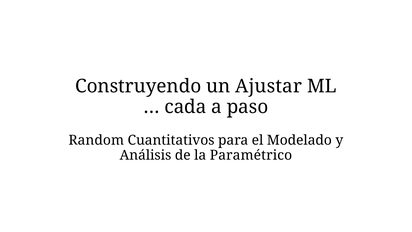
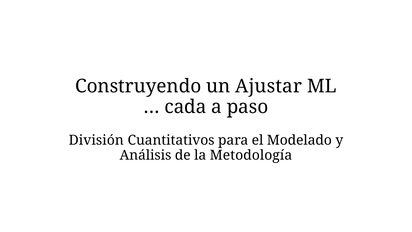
Random: Random -> División
Paramétrico: Paramétrico -> Metodología
